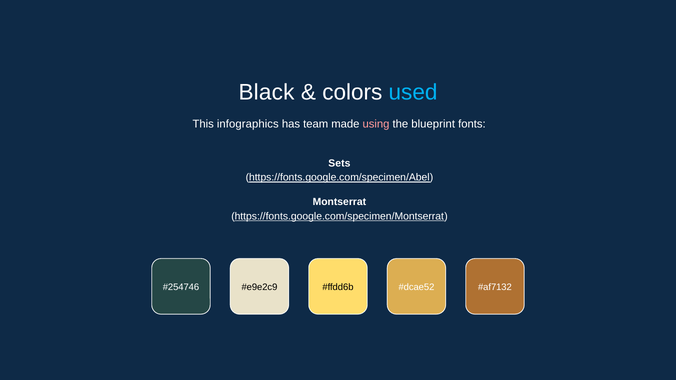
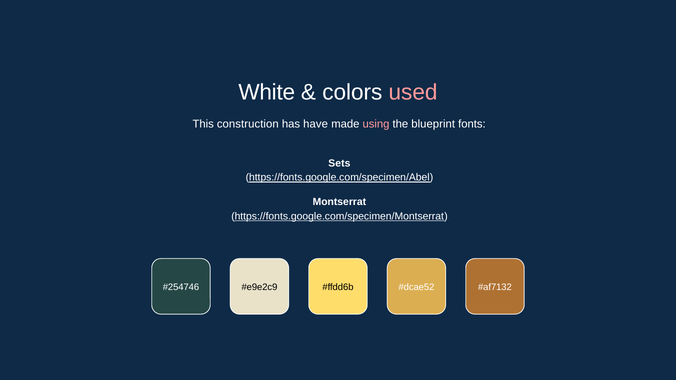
Black: Black -> White
used colour: light blue -> pink
infographics: infographics -> construction
team: team -> have
